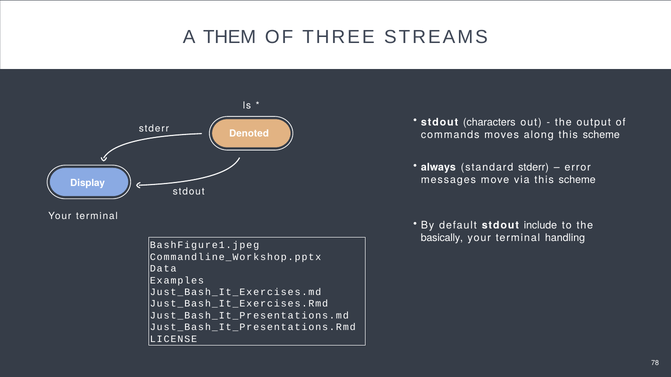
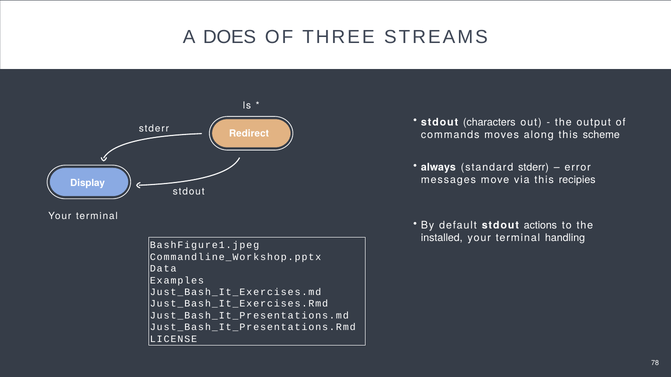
THEM: THEM -> DOES
Denoted: Denoted -> Redirect
via this scheme: scheme -> recipies
include: include -> actions
basically: basically -> installed
